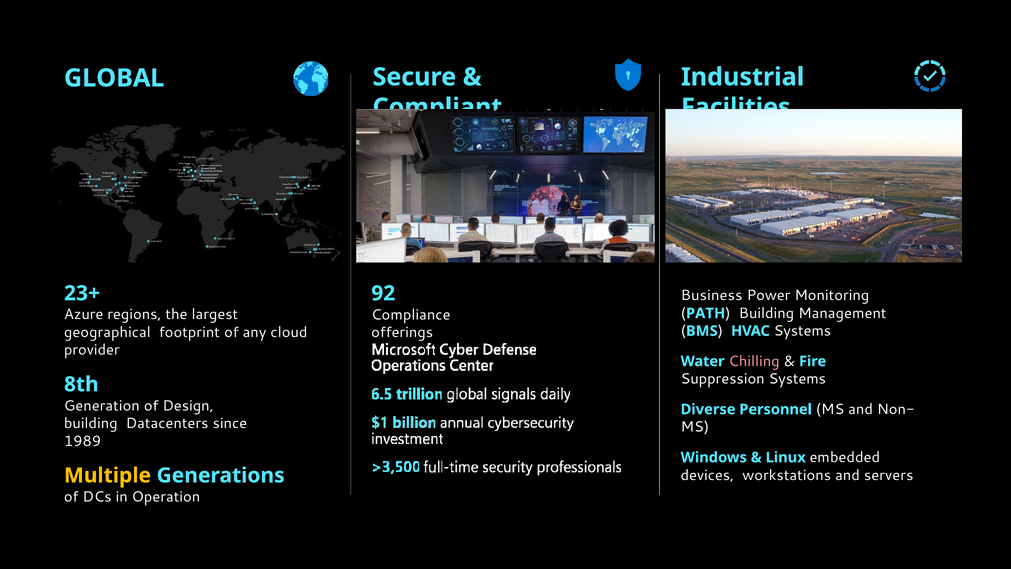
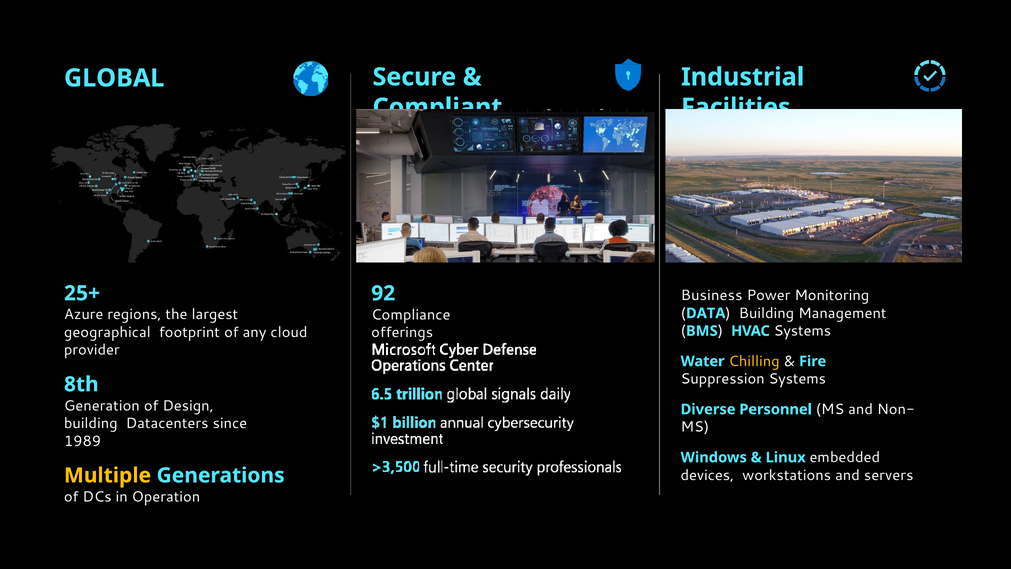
23+: 23+ -> 25+
PATH: PATH -> DATA
Chilling colour: pink -> yellow
